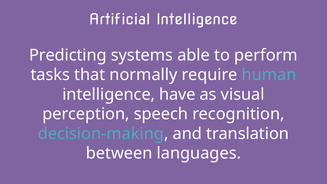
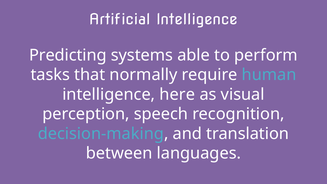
have: have -> here
